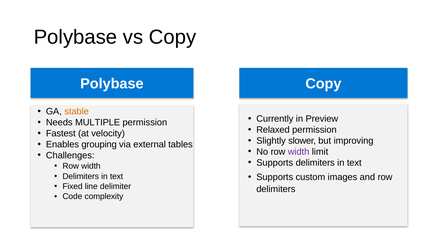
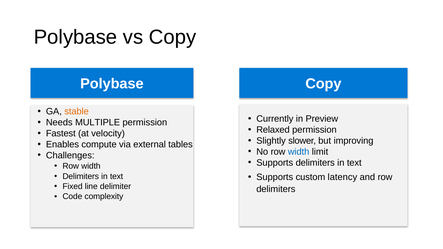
grouping: grouping -> compute
width at (299, 152) colour: purple -> blue
images: images -> latency
